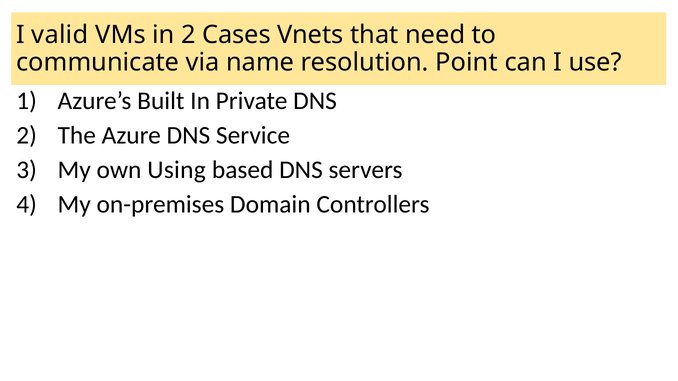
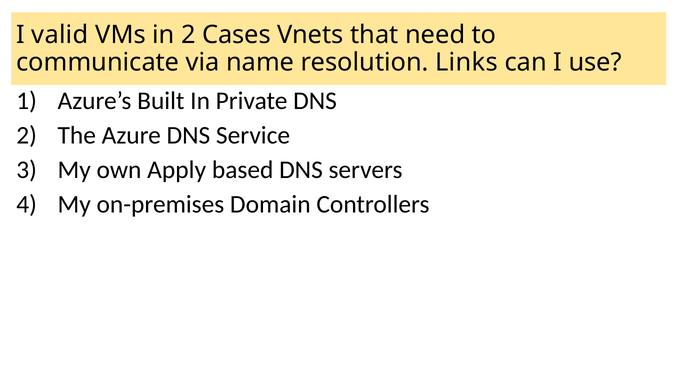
Point: Point -> Links
Using: Using -> Apply
